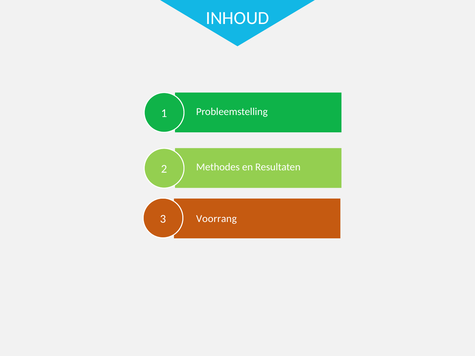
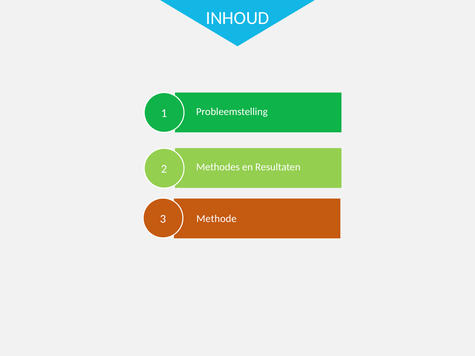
Voorrang: Voorrang -> Methode
